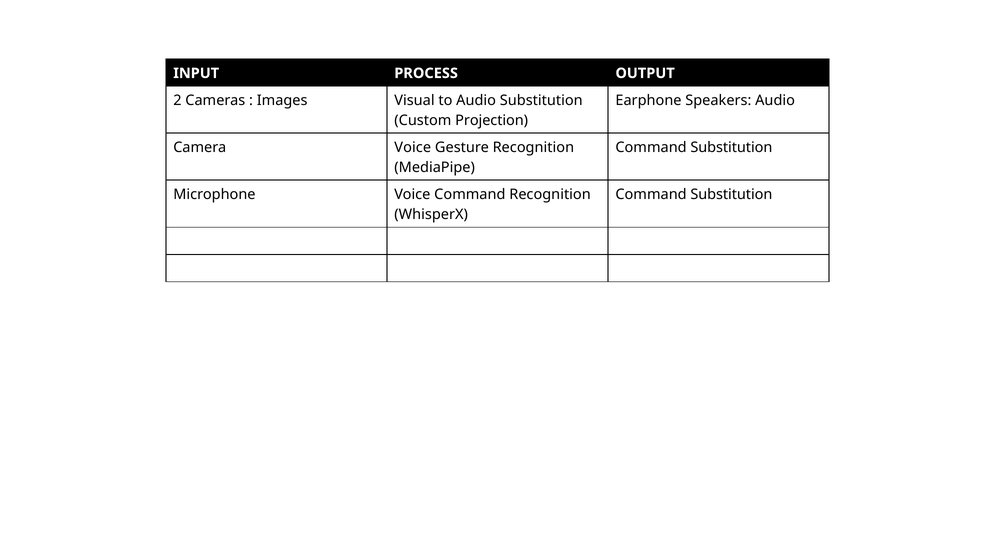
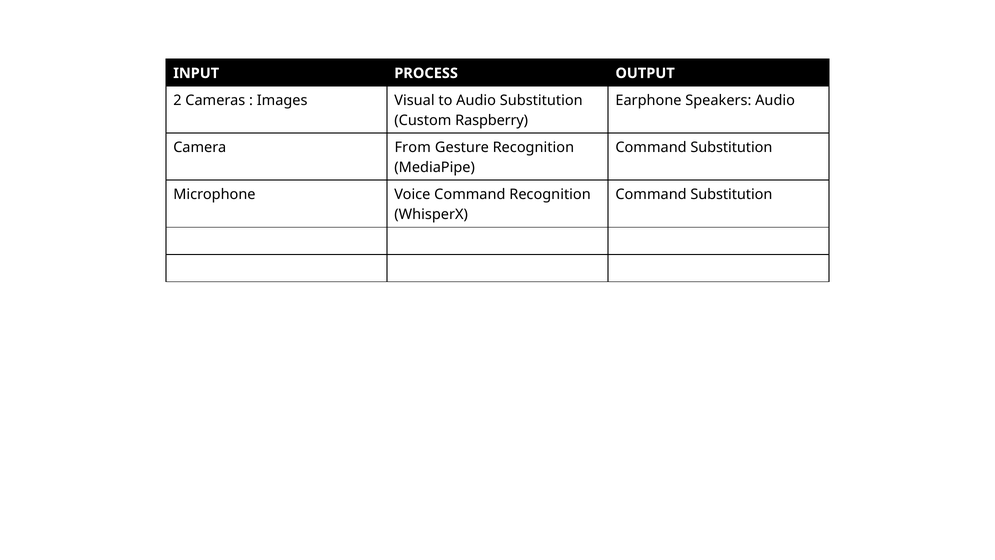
Projection: Projection -> Raspberry
Camera Voice: Voice -> From
